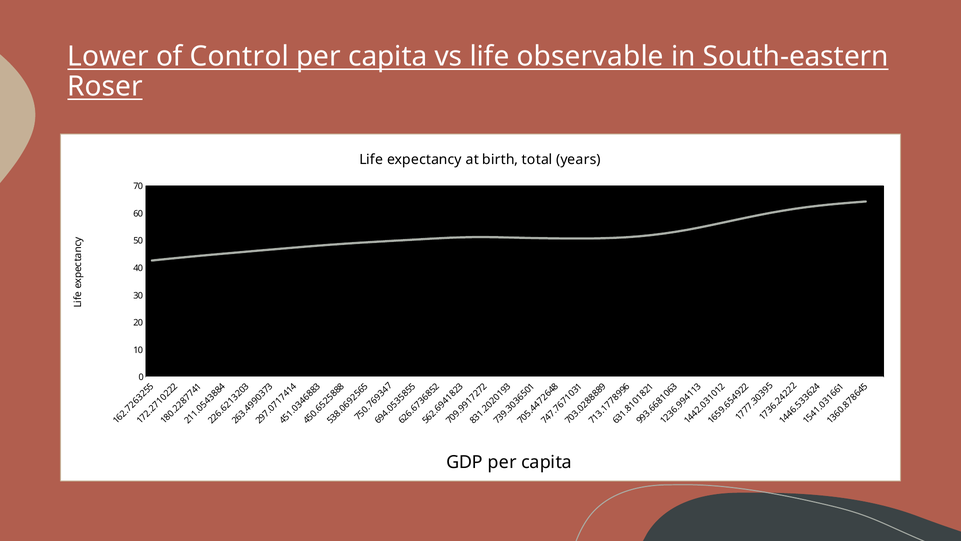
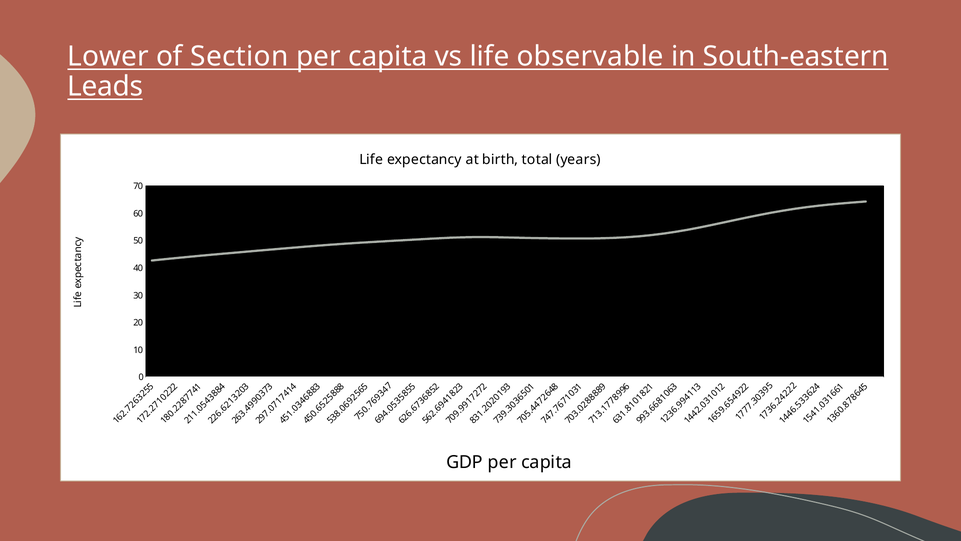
Control: Control -> Section
Roser: Roser -> Leads
